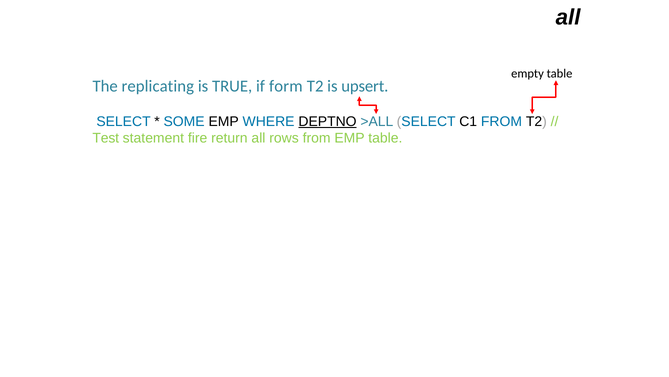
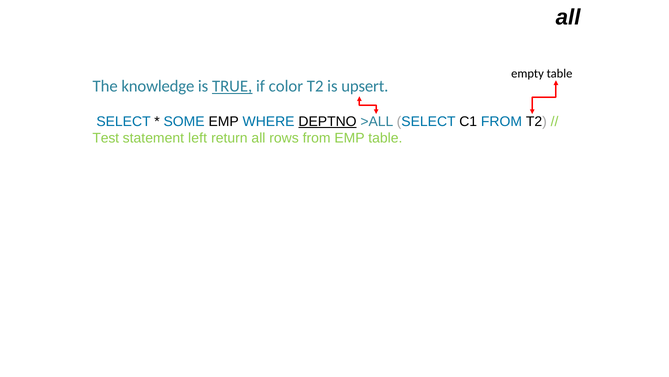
replicating: replicating -> knowledge
TRUE underline: none -> present
form: form -> color
fire: fire -> left
